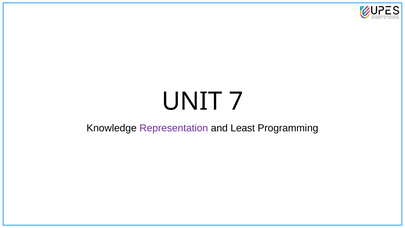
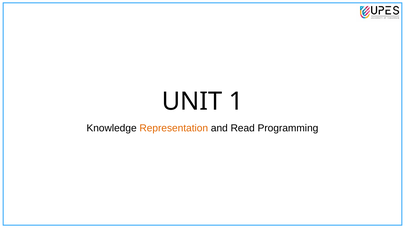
7: 7 -> 1
Representation colour: purple -> orange
Least: Least -> Read
